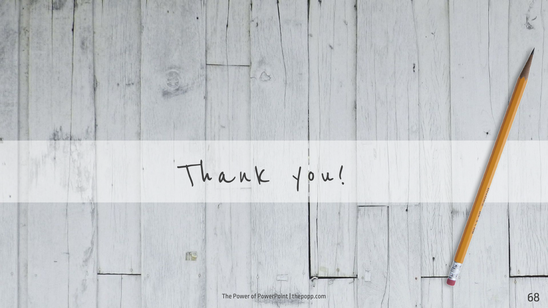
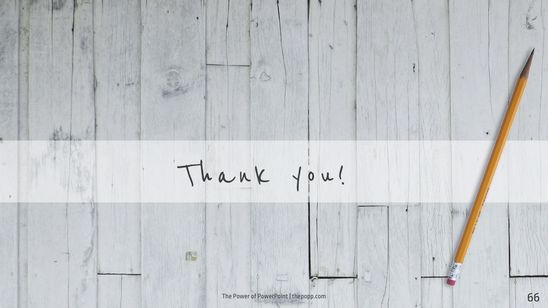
68: 68 -> 66
